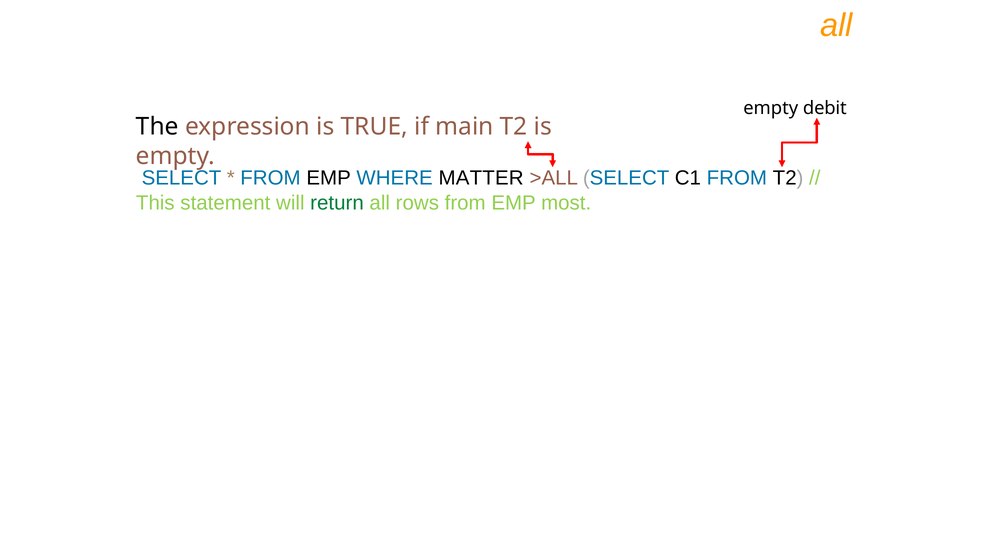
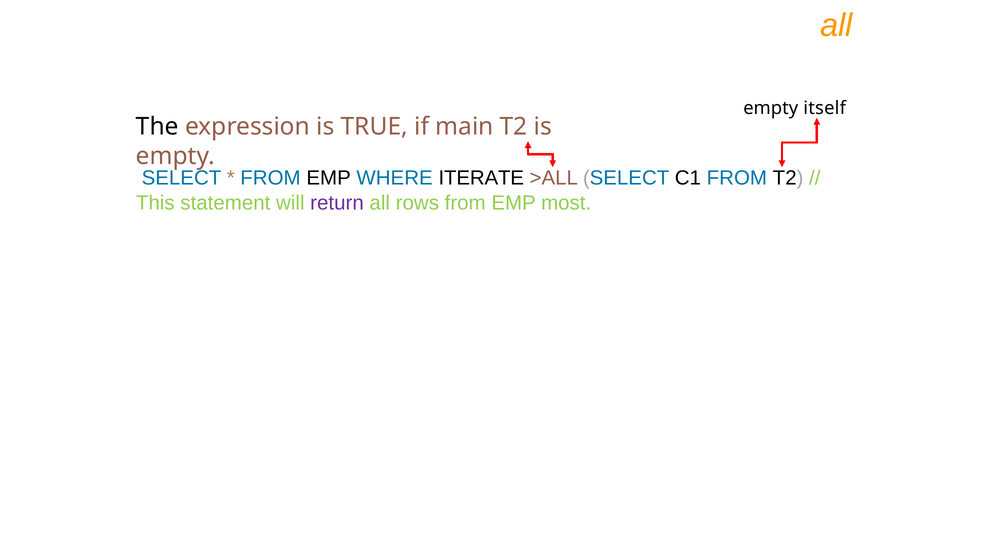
debit: debit -> itself
MATTER: MATTER -> ITERATE
return colour: green -> purple
